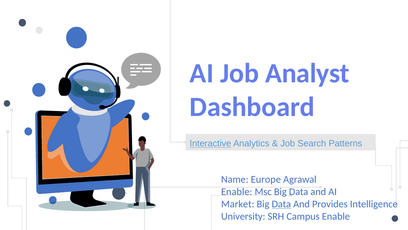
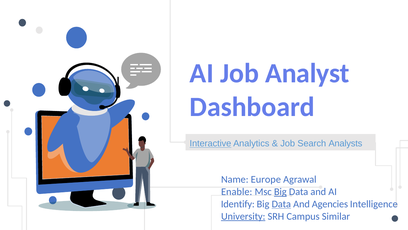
Patterns: Patterns -> Analysts
Big at (280, 191) underline: none -> present
Market: Market -> Identify
Provides: Provides -> Agencies
University underline: none -> present
Campus Enable: Enable -> Similar
